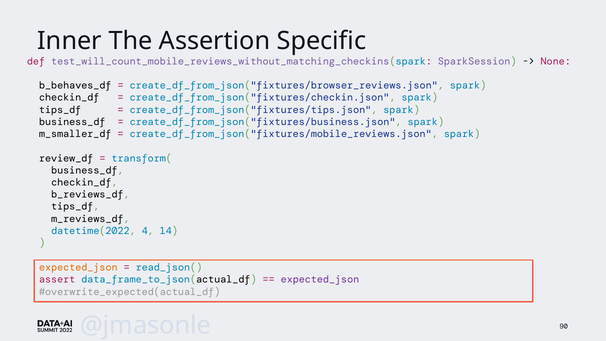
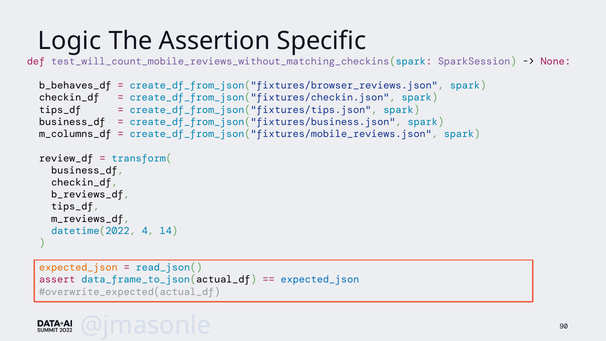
Inner: Inner -> Logic
m_smaller_df: m_smaller_df -> m_columns_df
expected_json at (320, 280) colour: purple -> blue
